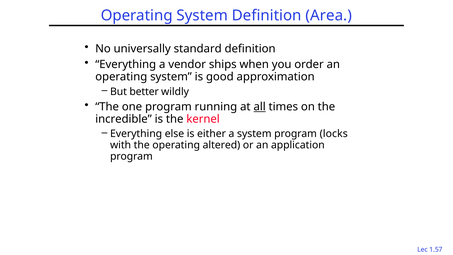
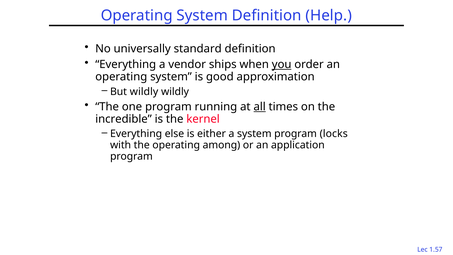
Area: Area -> Help
you underline: none -> present
But better: better -> wildly
altered: altered -> among
